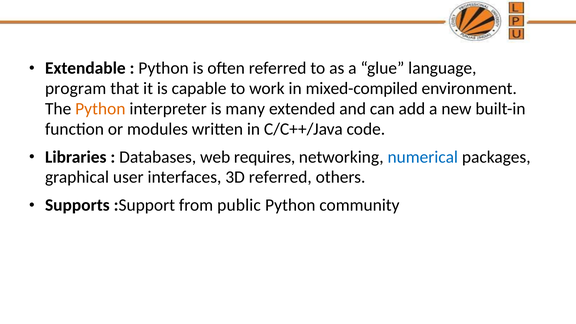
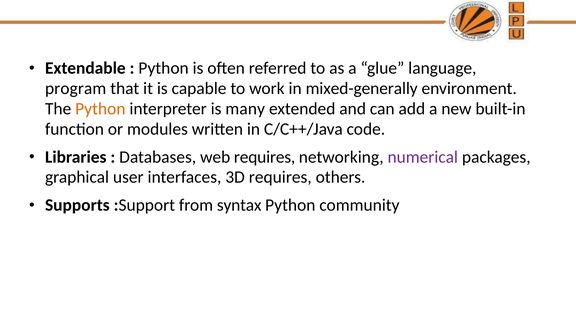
mixed-compiled: mixed-compiled -> mixed-generally
numerical colour: blue -> purple
3D referred: referred -> requires
public: public -> syntax
